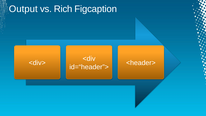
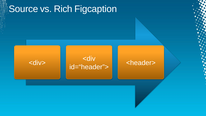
Output: Output -> Source
